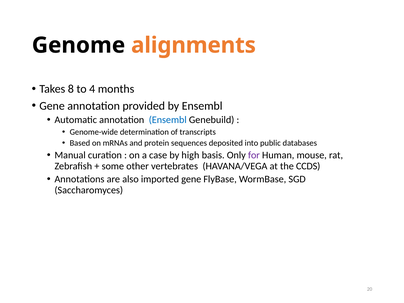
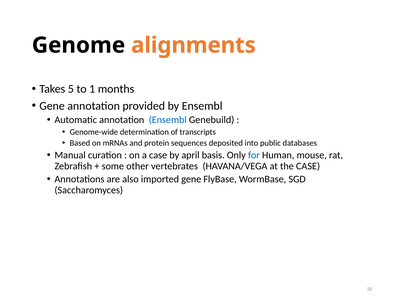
8: 8 -> 5
4: 4 -> 1
high: high -> april
for colour: purple -> blue
the CCDS: CCDS -> CASE
